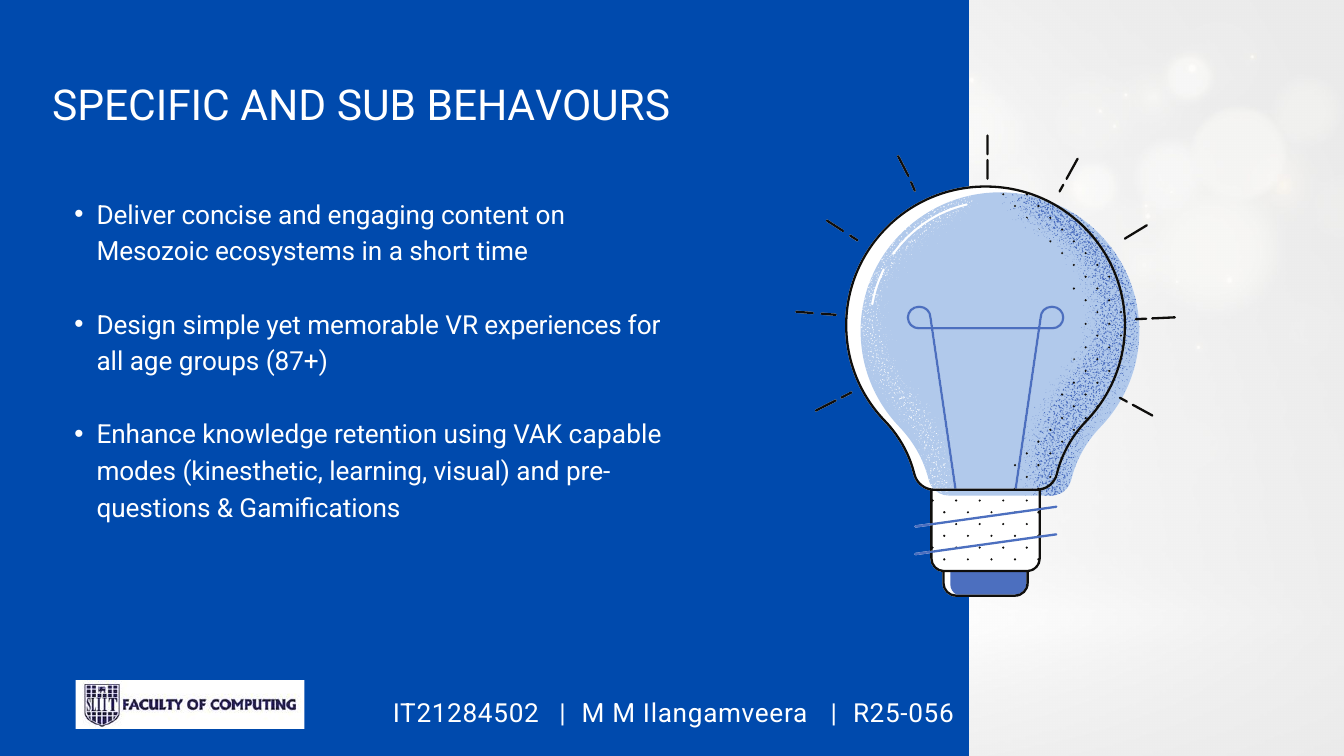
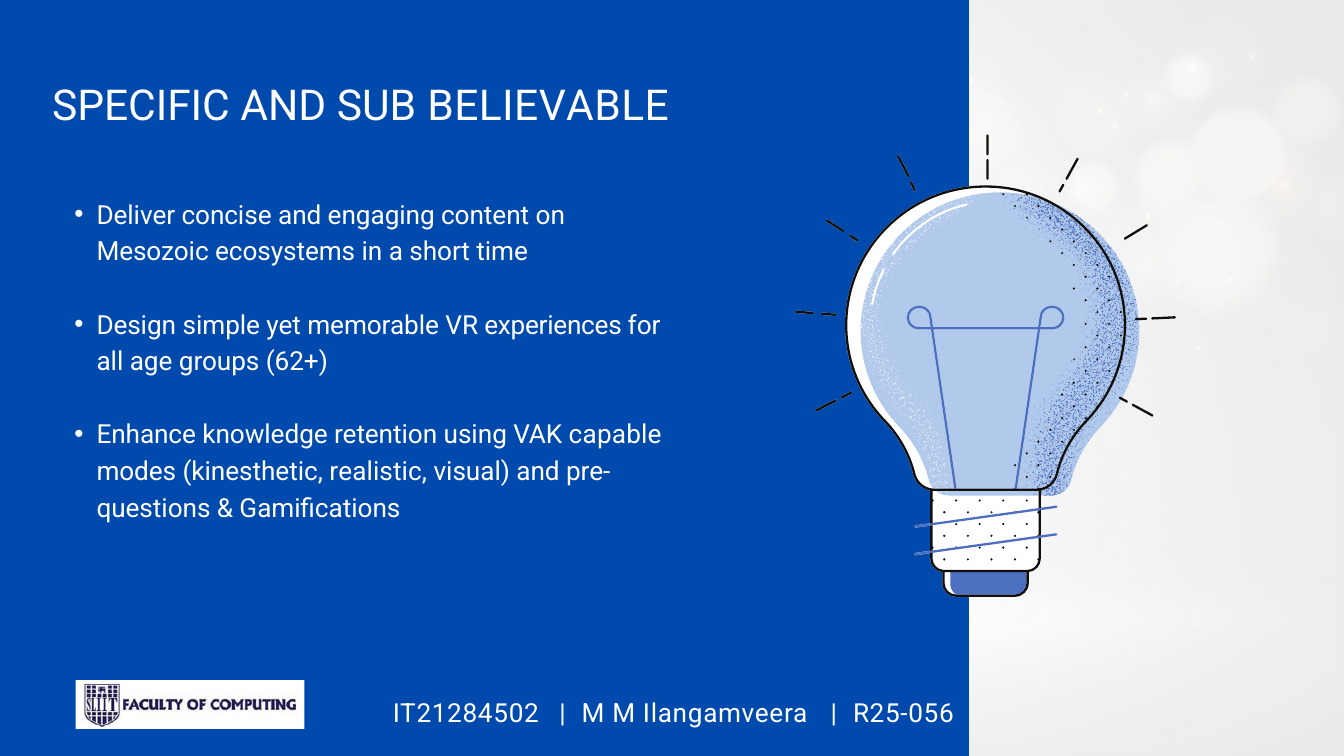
BEHAVOURS: BEHAVOURS -> BELIEVABLE
87+: 87+ -> 62+
learning: learning -> realistic
